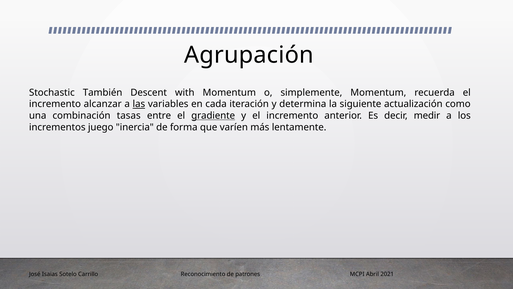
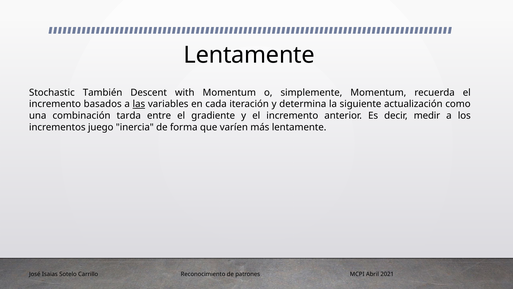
Agrupación at (249, 55): Agrupación -> Lentamente
alcanzar: alcanzar -> basados
tasas: tasas -> tarda
gradiente underline: present -> none
